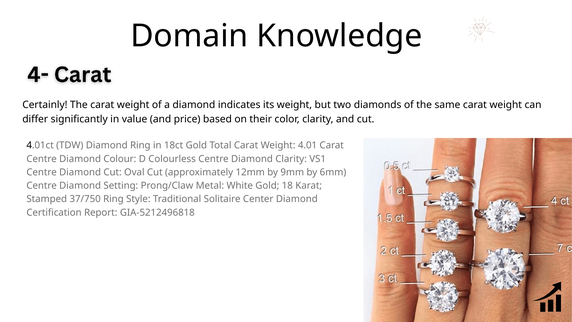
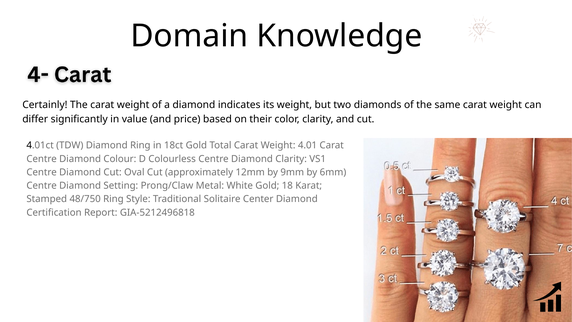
37/750: 37/750 -> 48/750
